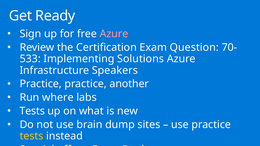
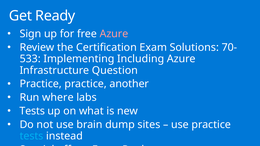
Question: Question -> Solutions
Solutions: Solutions -> Including
Speakers: Speakers -> Question
tests at (32, 136) colour: yellow -> light blue
